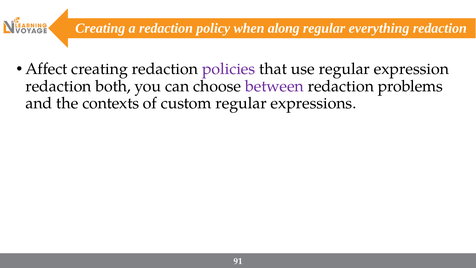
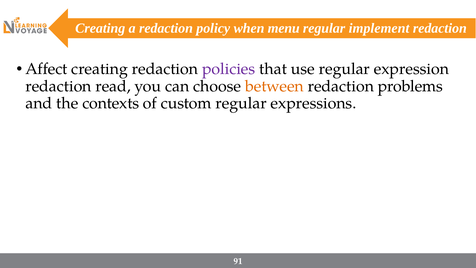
along: along -> menu
everything: everything -> implement
both: both -> read
between colour: purple -> orange
